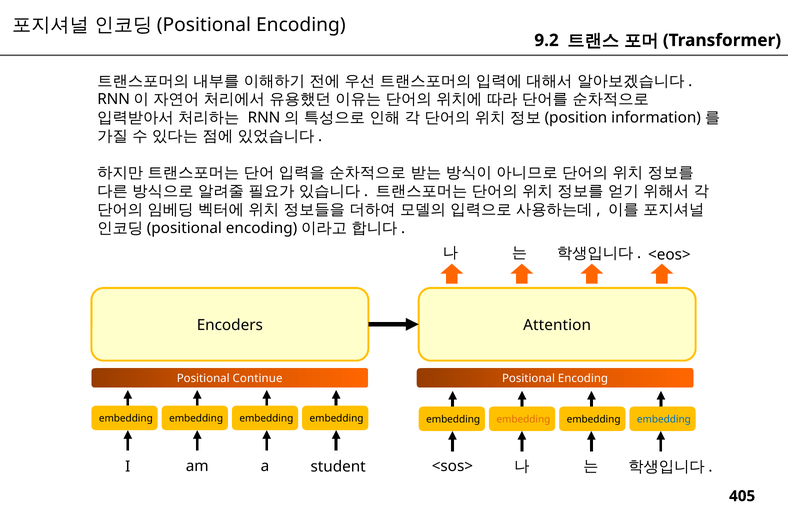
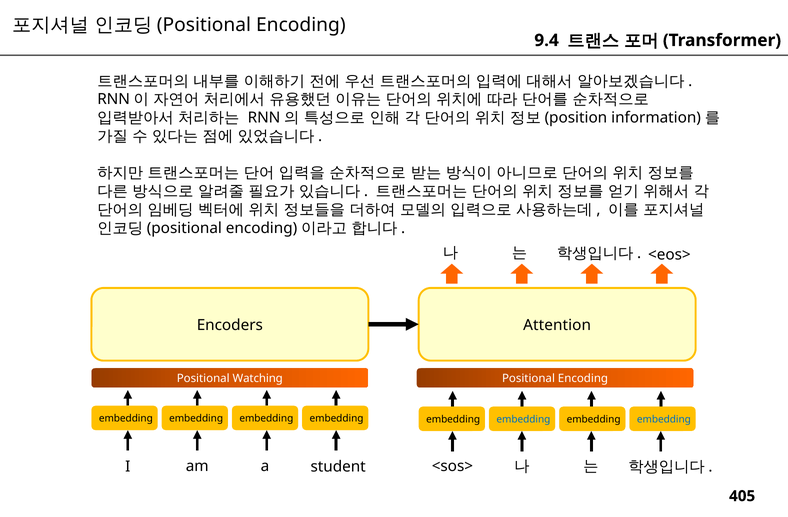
9.2: 9.2 -> 9.4
Continue: Continue -> Watching
embedding at (523, 420) colour: orange -> blue
